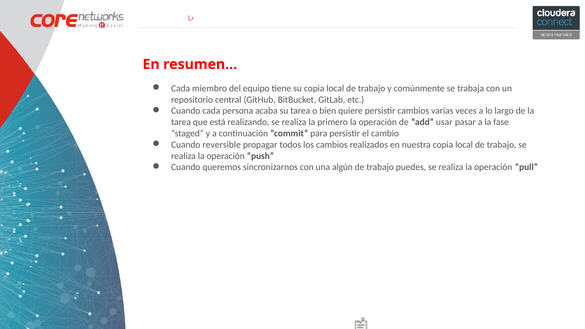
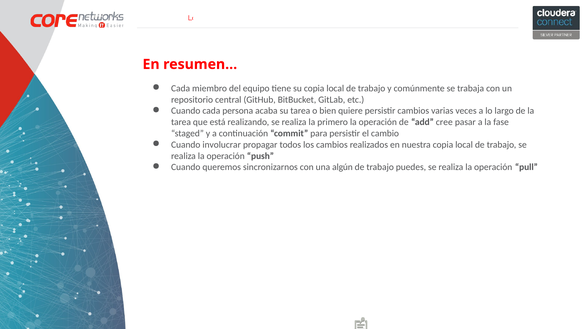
usar: usar -> cree
reversible: reversible -> involucrar
